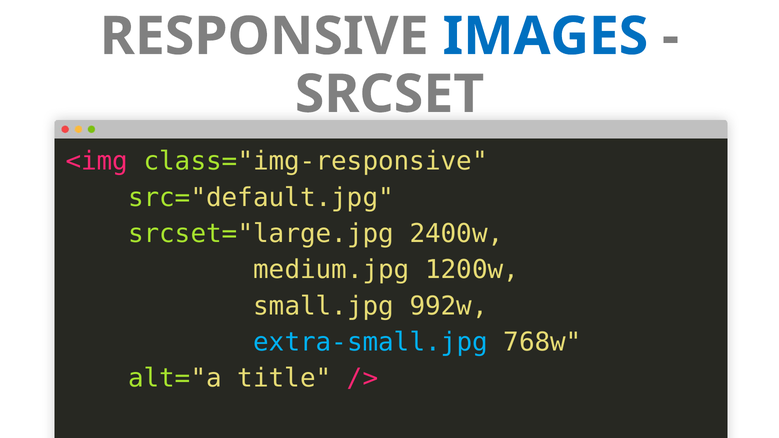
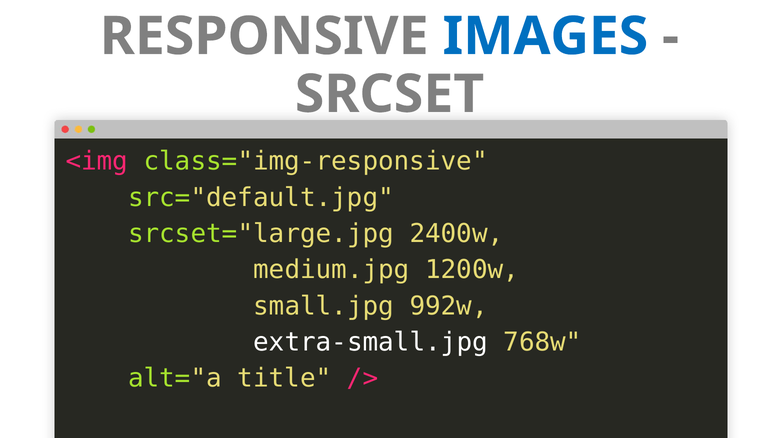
extra-small.jpg colour: light blue -> white
